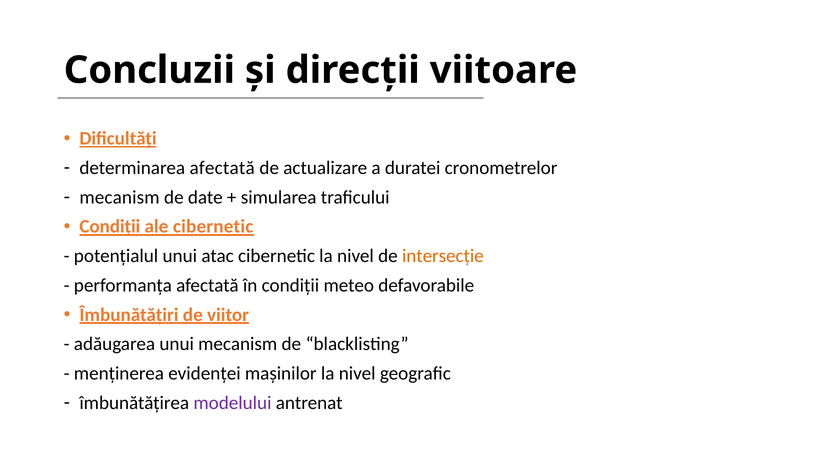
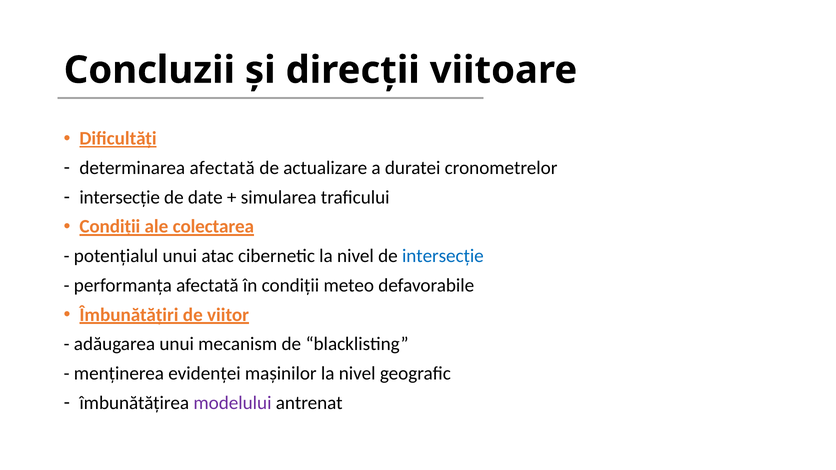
mecanism at (119, 197): mecanism -> intersecție
ale cibernetic: cibernetic -> colectarea
intersecție at (443, 256) colour: orange -> blue
